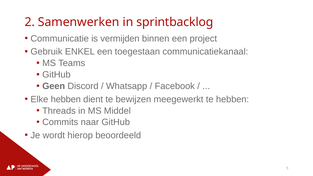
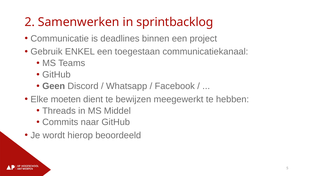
vermijden: vermijden -> deadlines
Elke hebben: hebben -> moeten
